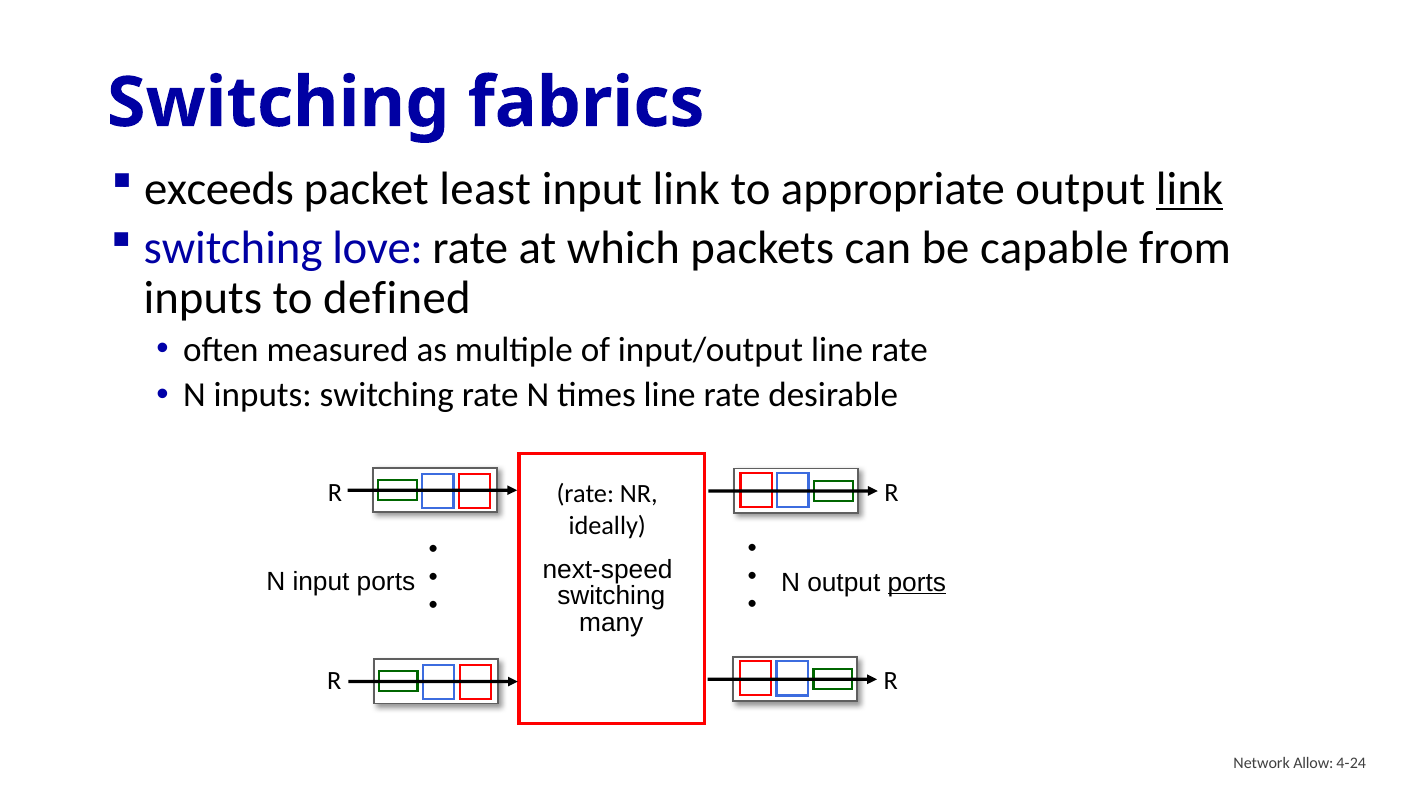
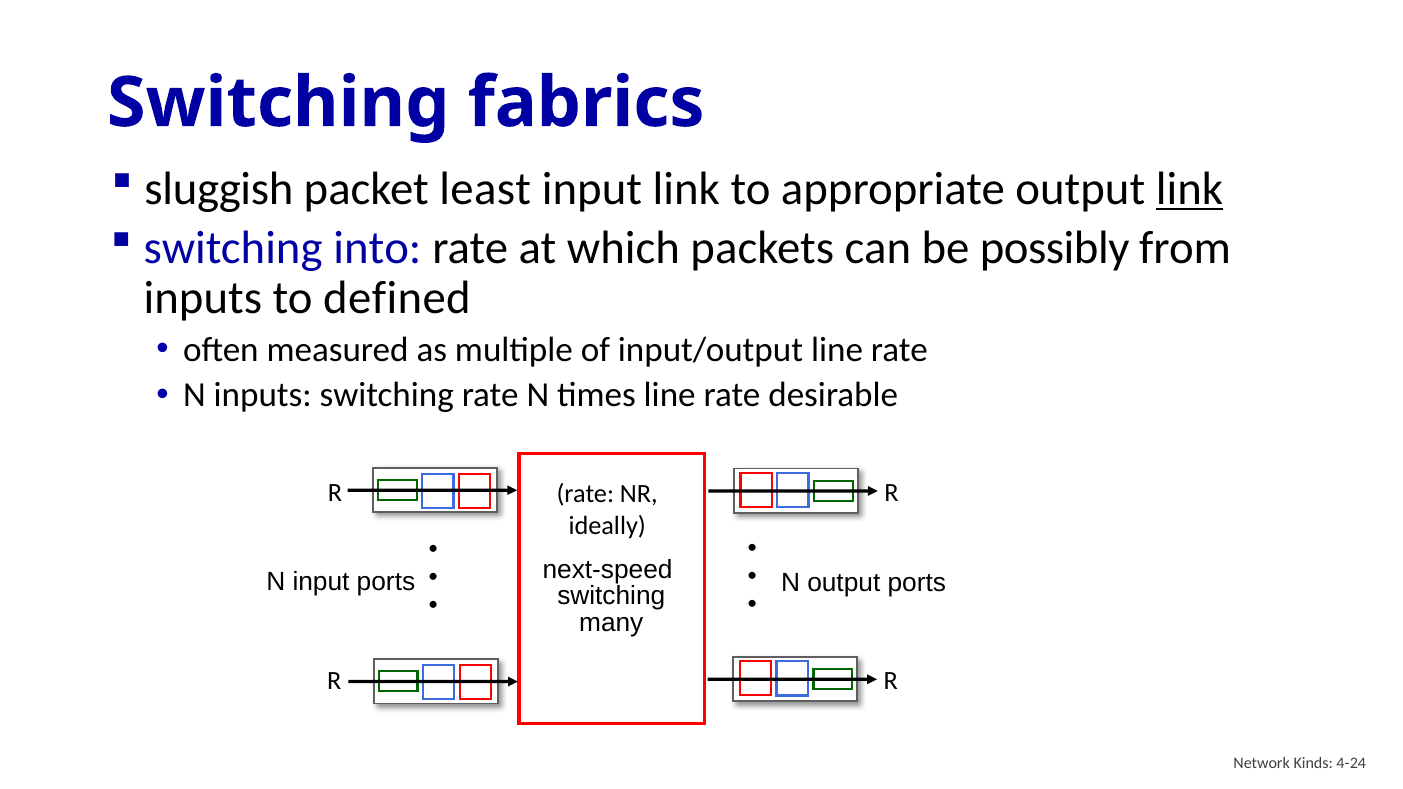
exceeds: exceeds -> sluggish
love: love -> into
capable: capable -> possibly
ports at (917, 583) underline: present -> none
Allow: Allow -> Kinds
